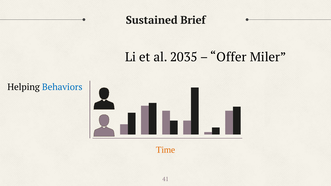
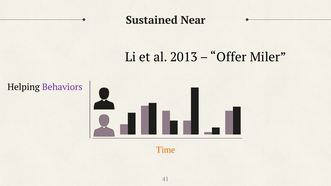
Brief: Brief -> Near
2035: 2035 -> 2013
Behaviors colour: blue -> purple
